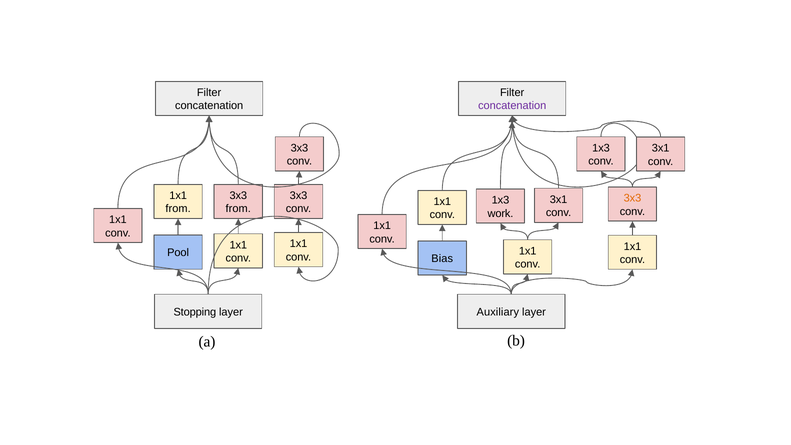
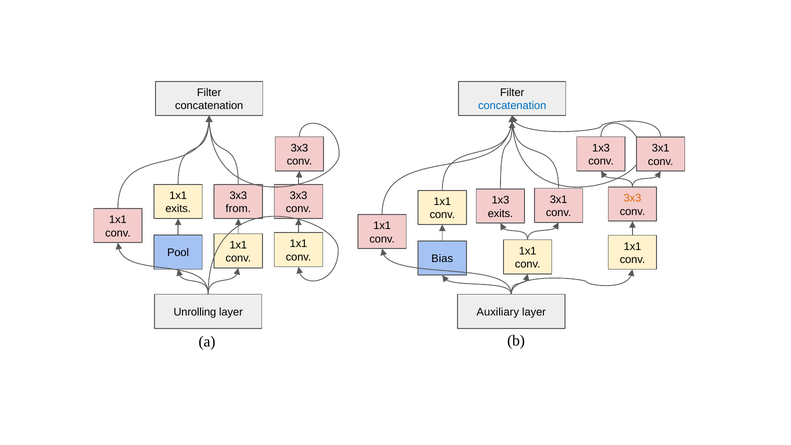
concatenation at (512, 106) colour: purple -> blue
from at (178, 209): from -> exits
work at (500, 213): work -> exits
Stopping: Stopping -> Unrolling
